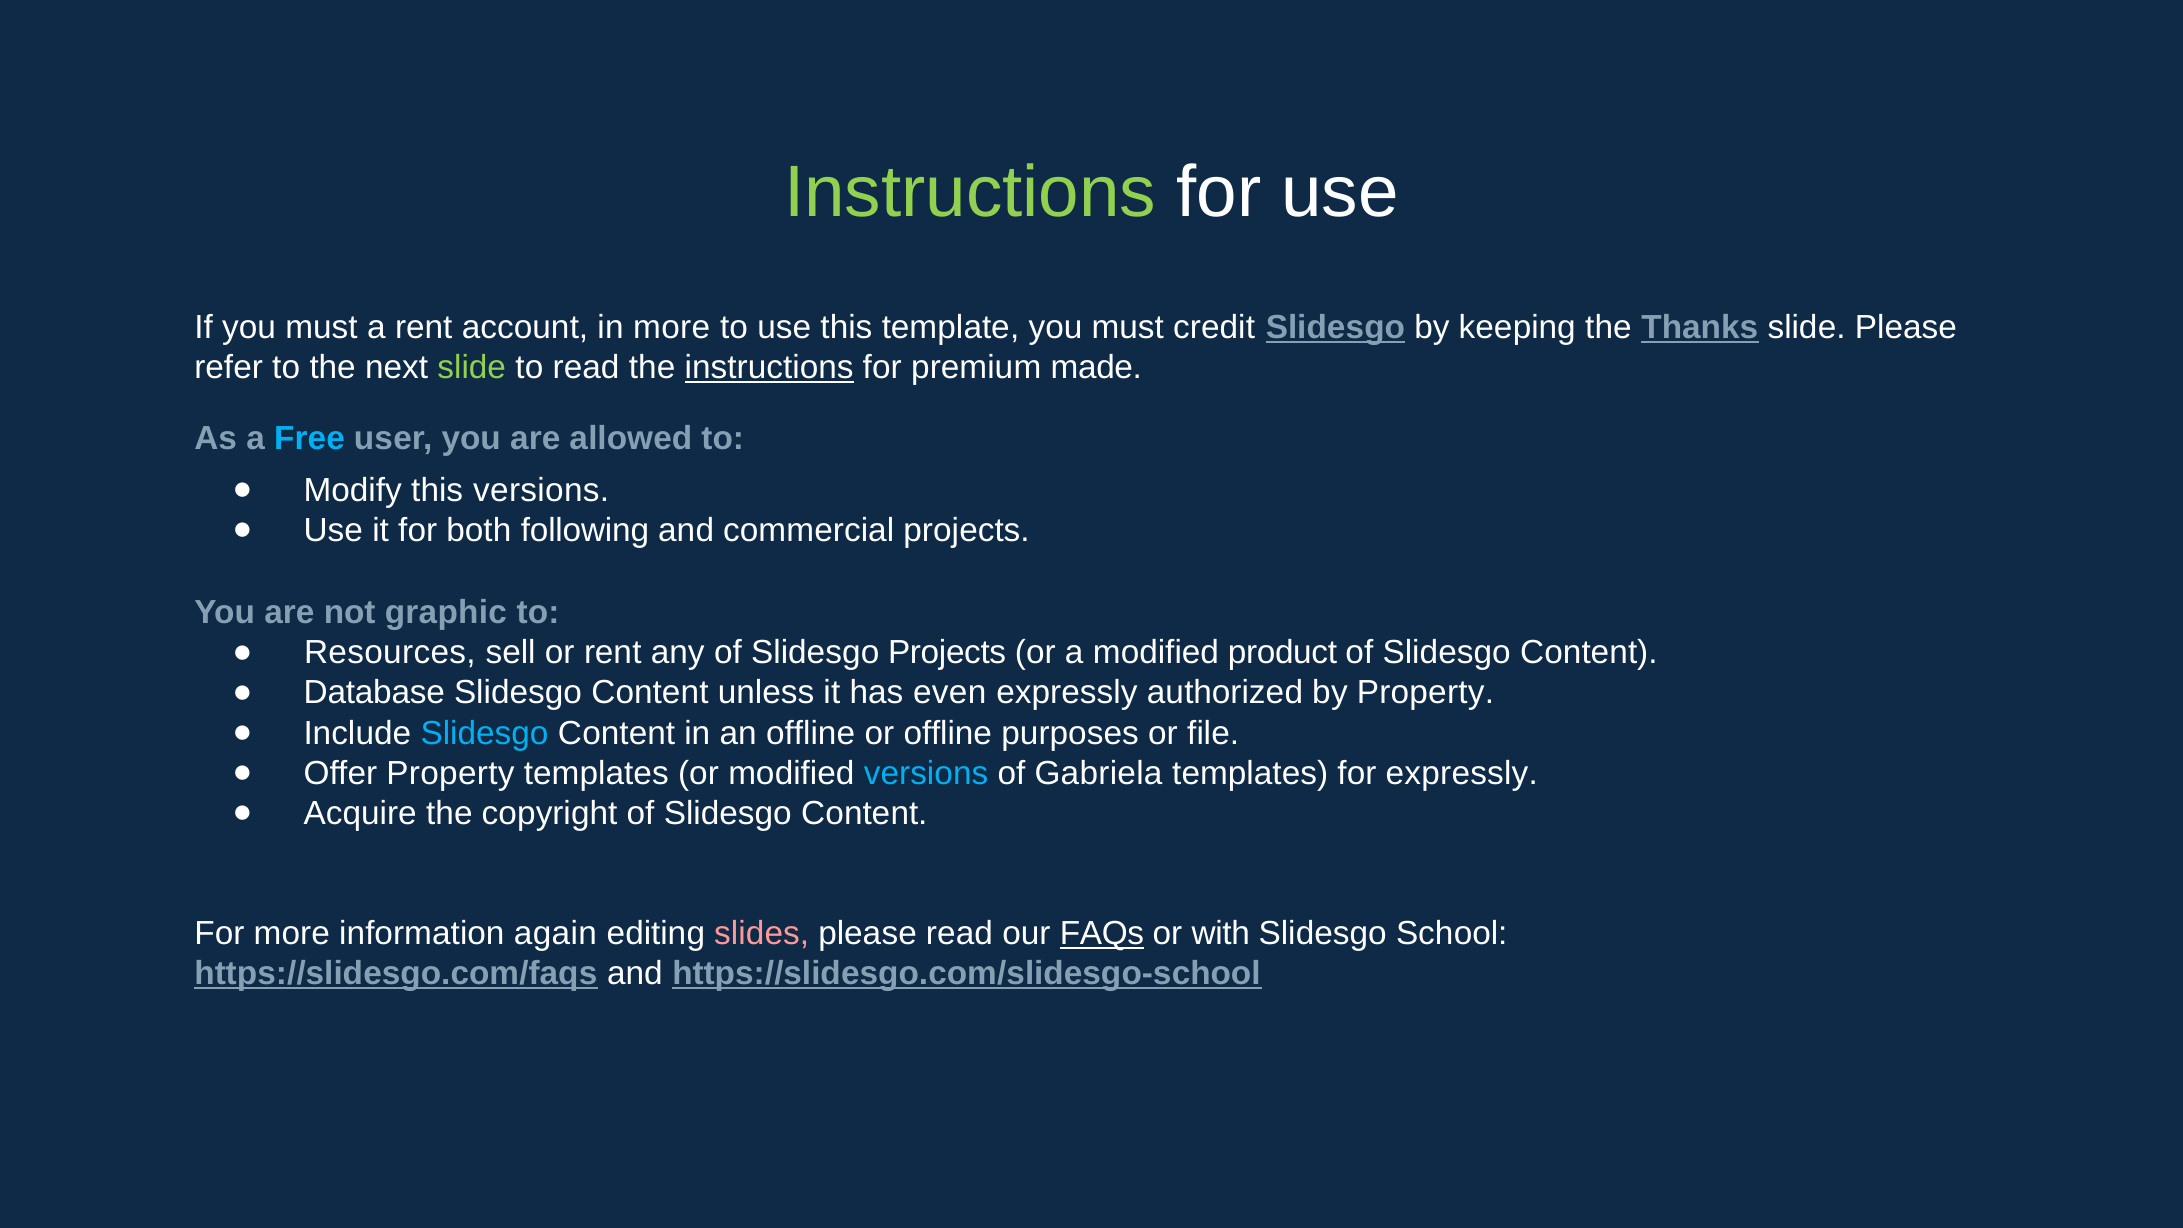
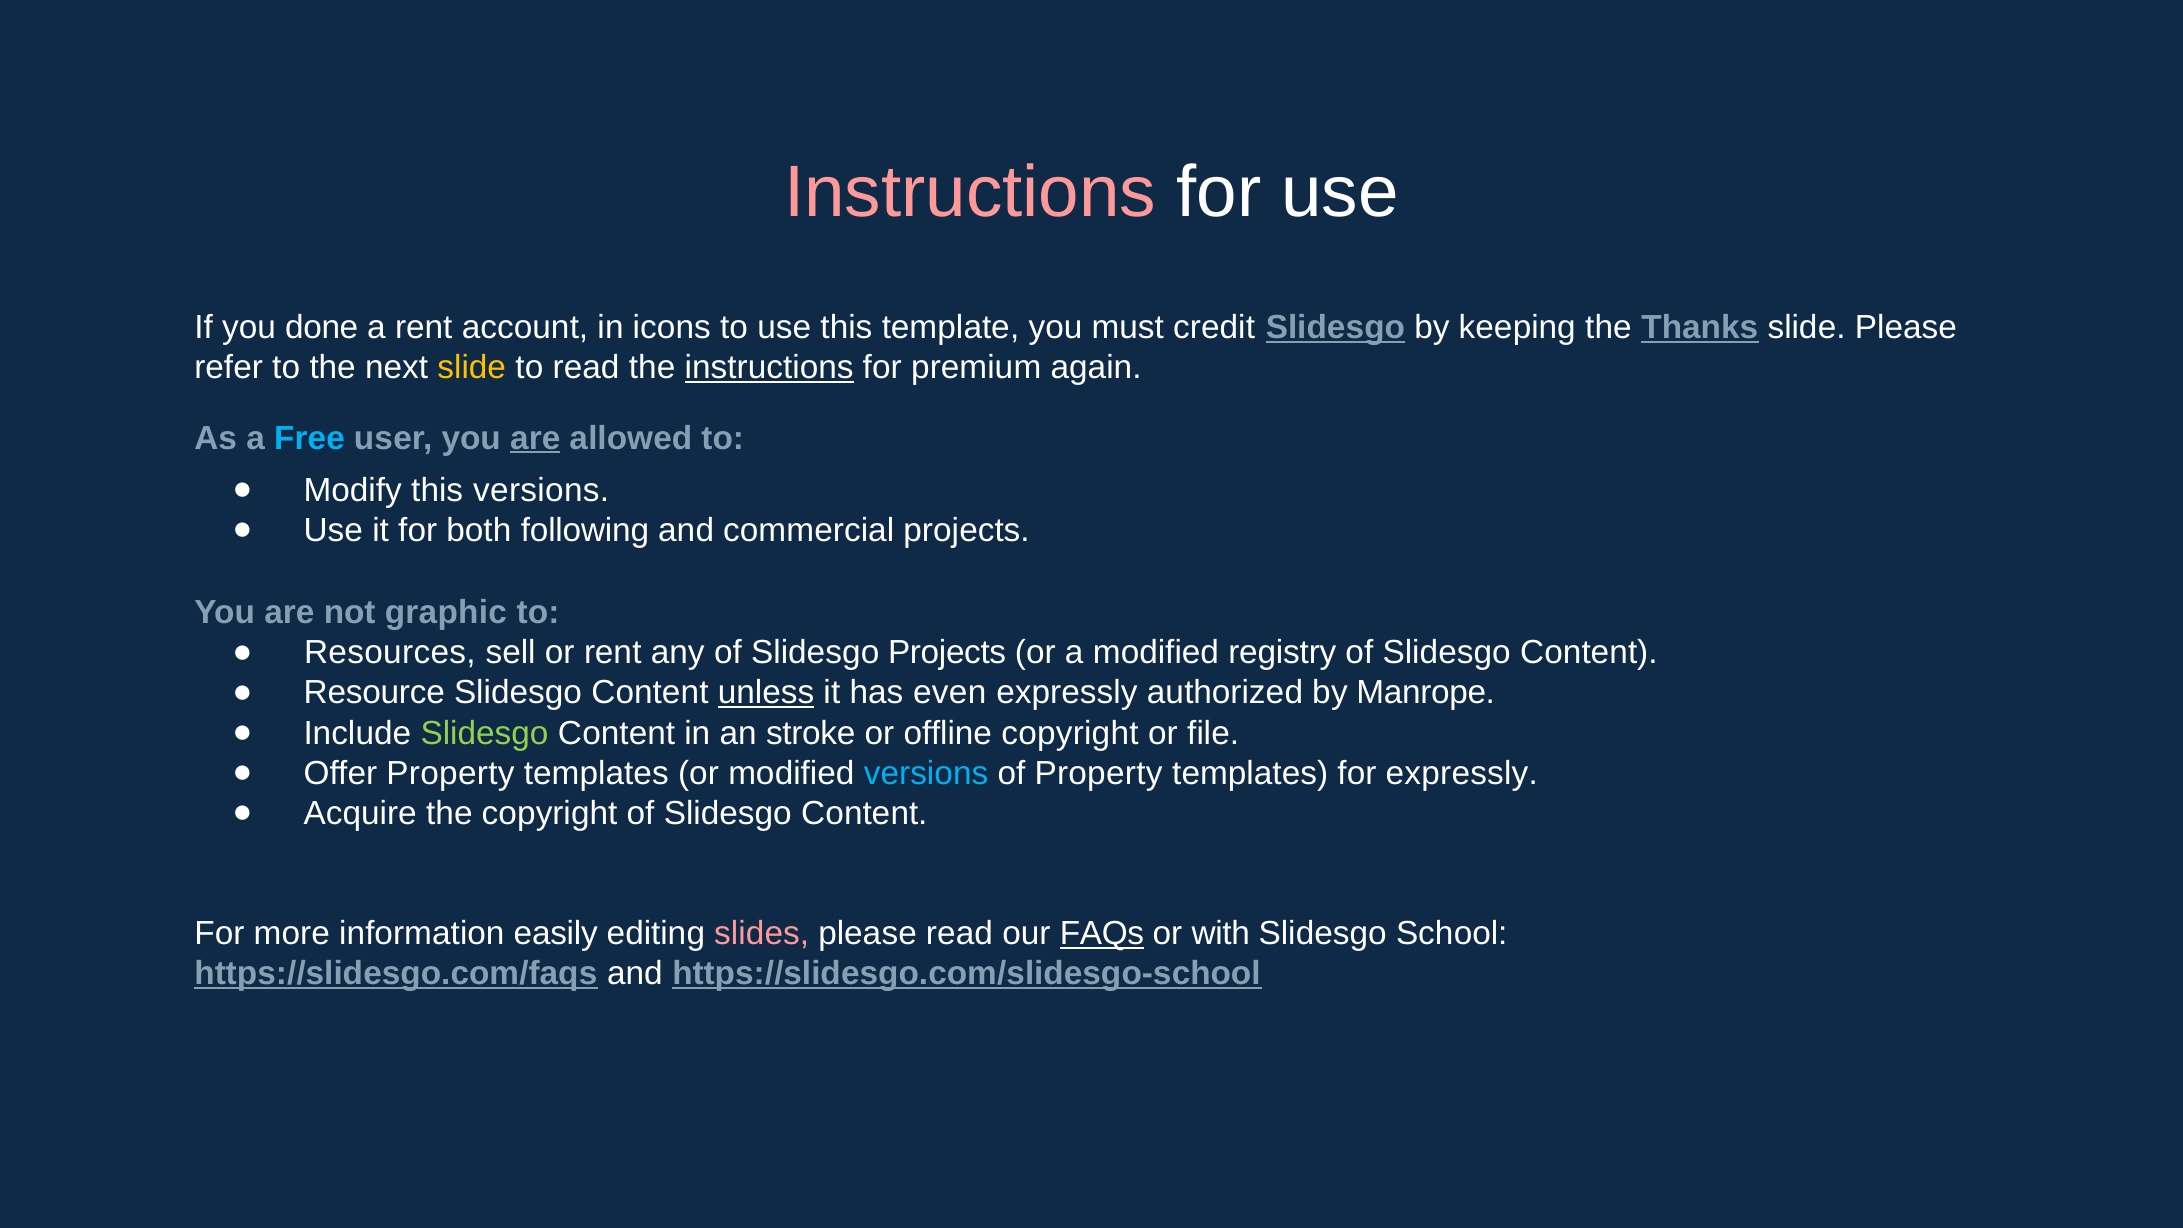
Instructions at (970, 193) colour: light green -> pink
If you must: must -> done
in more: more -> icons
slide at (472, 368) colour: light green -> yellow
made: made -> again
are at (535, 438) underline: none -> present
product: product -> registry
Database: Database -> Resource
unless underline: none -> present
by Property: Property -> Manrope
Slidesgo at (485, 733) colour: light blue -> light green
an offline: offline -> stroke
offline purposes: purposes -> copyright
of Gabriela: Gabriela -> Property
again: again -> easily
